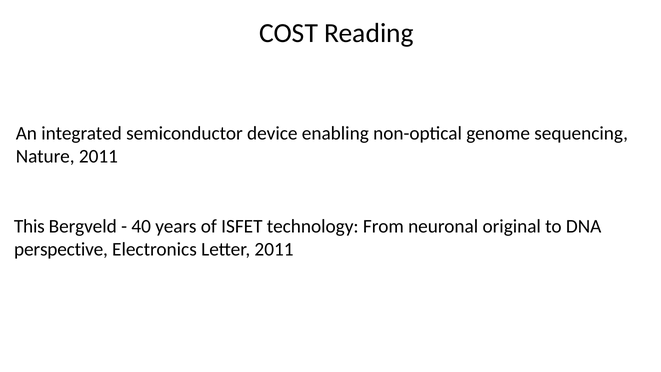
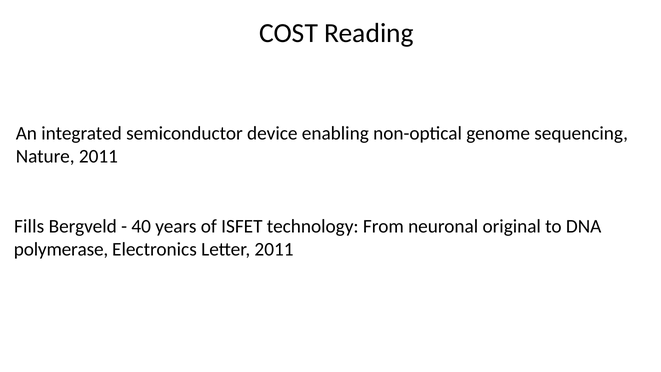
This: This -> Fills
perspective: perspective -> polymerase
